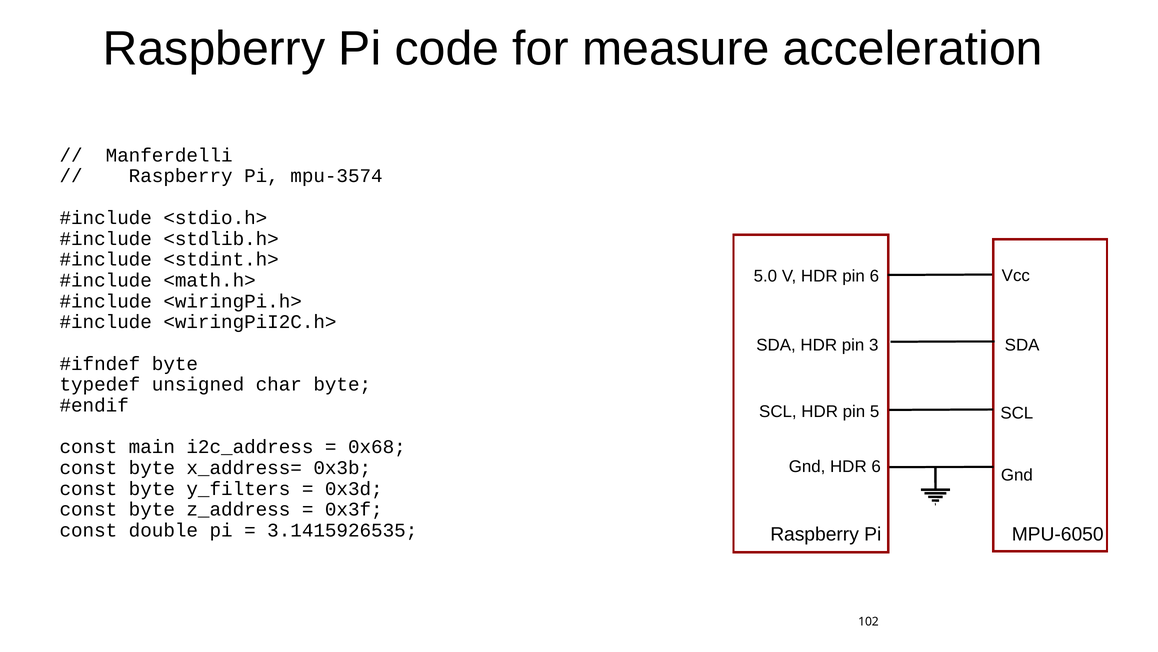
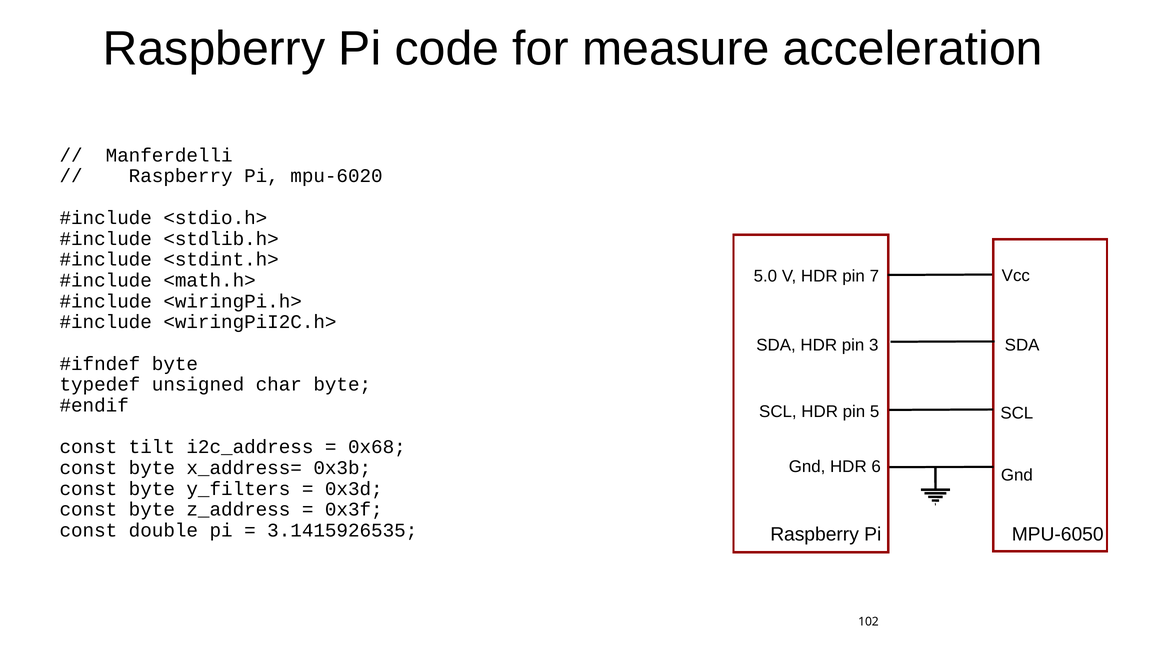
mpu-3574: mpu-3574 -> mpu-6020
pin 6: 6 -> 7
main: main -> tilt
